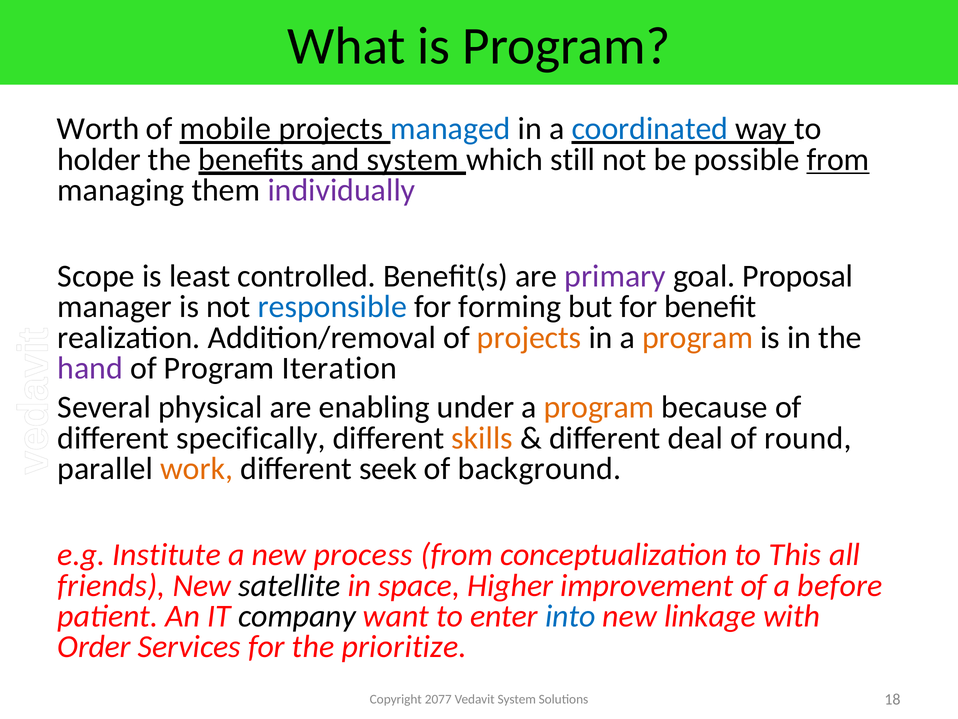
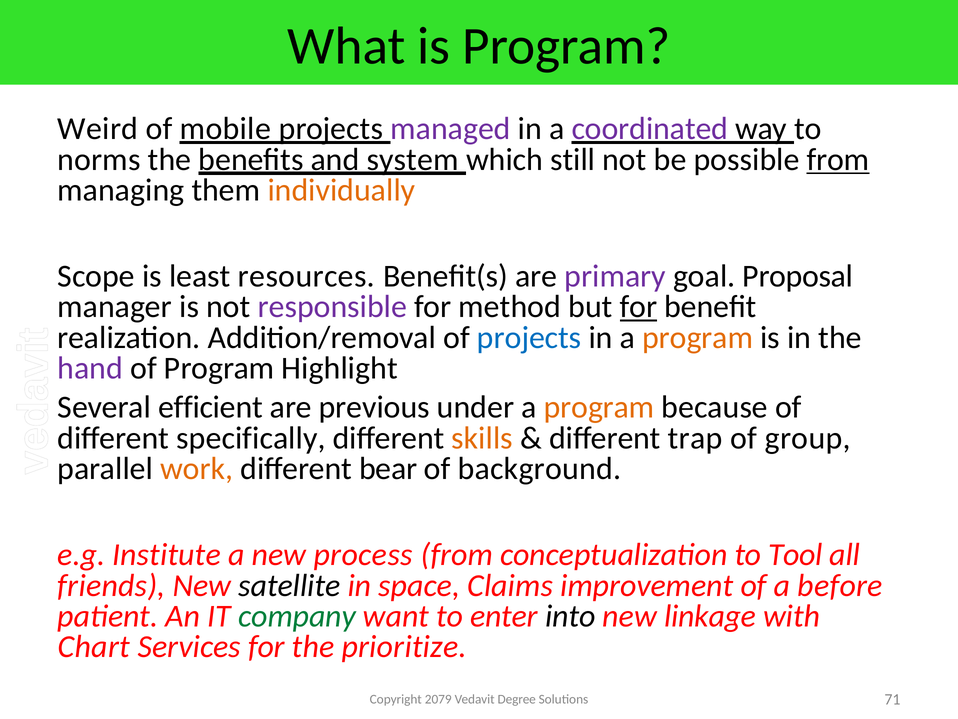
Worth: Worth -> Weird
managed colour: blue -> purple
coordinated colour: blue -> purple
holder: holder -> norms
individually colour: purple -> orange
controlled: controlled -> resources
responsible colour: blue -> purple
forming: forming -> method
for at (639, 307) underline: none -> present
projects at (529, 337) colour: orange -> blue
Iteration: Iteration -> Highlight
physical: physical -> efficient
enabling: enabling -> previous
deal: deal -> trap
round: round -> group
seek: seek -> bear
This: This -> Tool
Higher: Higher -> Claims
company colour: black -> green
into colour: blue -> black
Order: Order -> Chart
2077: 2077 -> 2079
Vedavit System: System -> Degree
18: 18 -> 71
